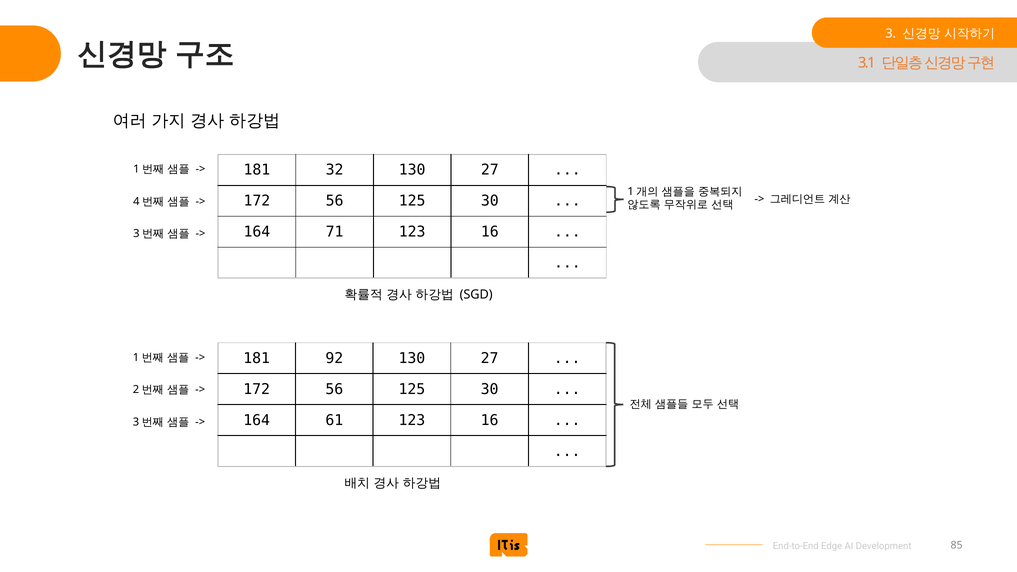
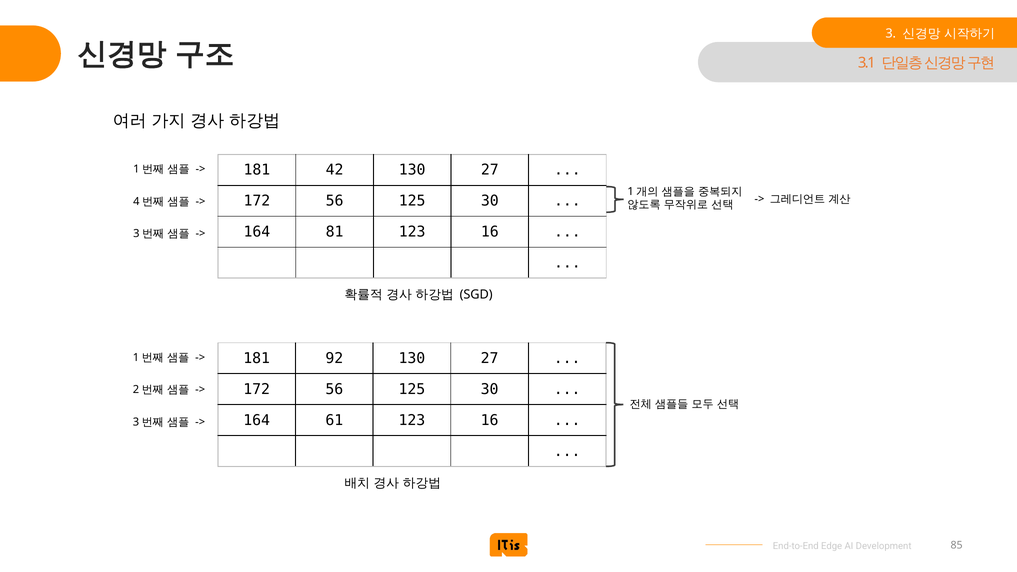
32: 32 -> 42
71: 71 -> 81
